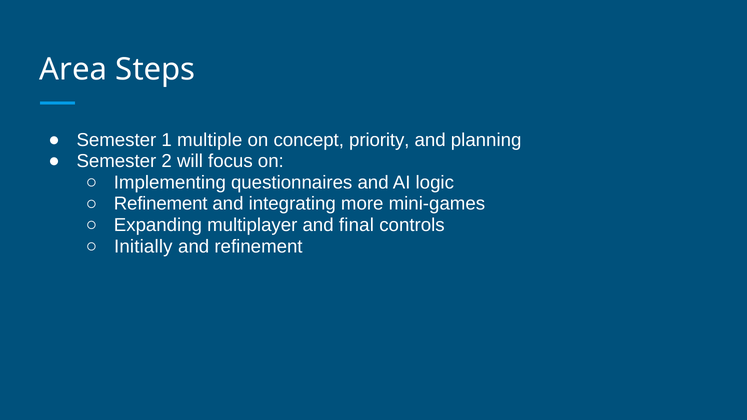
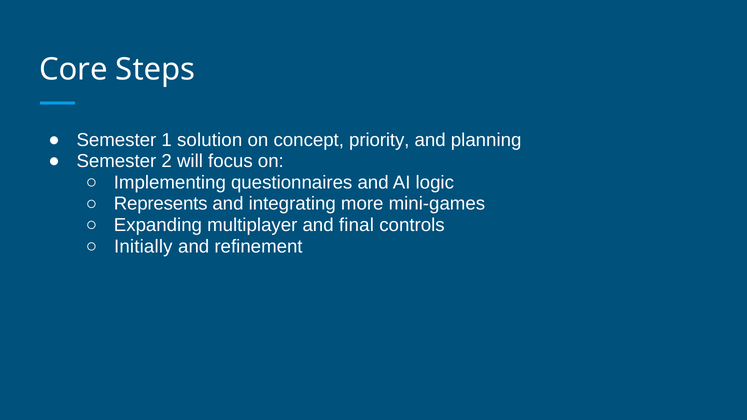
Area: Area -> Core
multiple: multiple -> solution
Refinement at (161, 204): Refinement -> Represents
